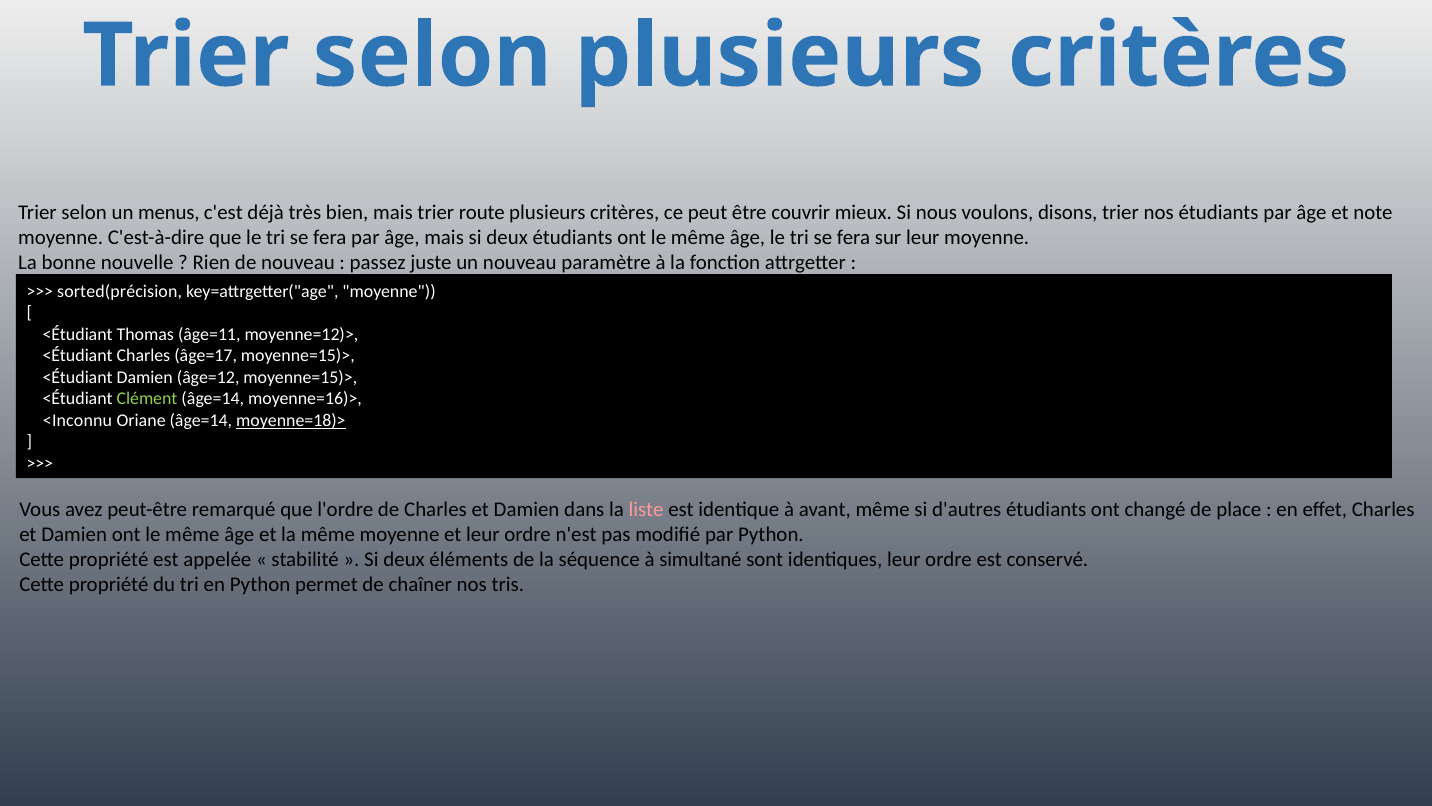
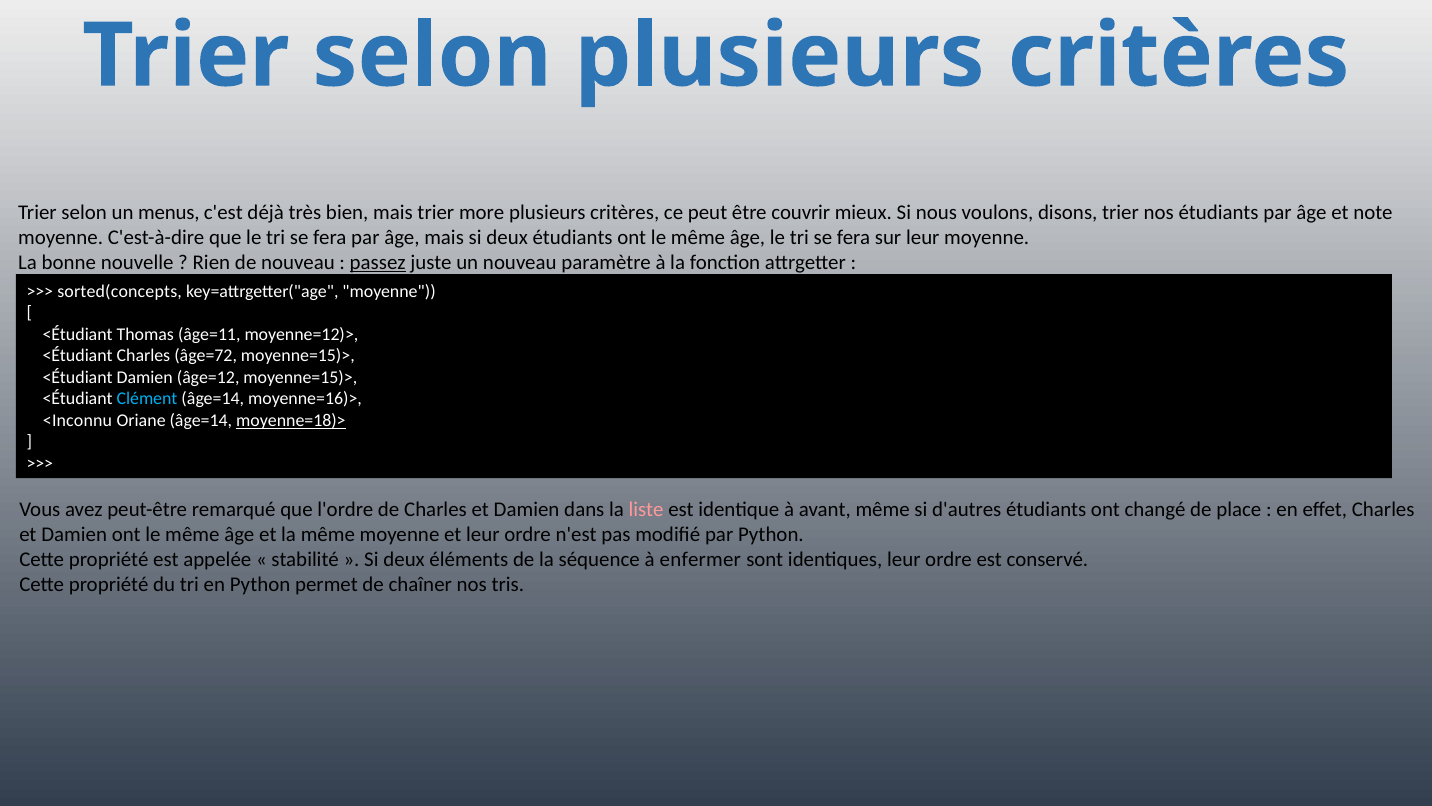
route: route -> more
passez underline: none -> present
sorted(précision: sorted(précision -> sorted(concepts
âge=17: âge=17 -> âge=72
Clément colour: light green -> light blue
simultané: simultané -> enfermer
